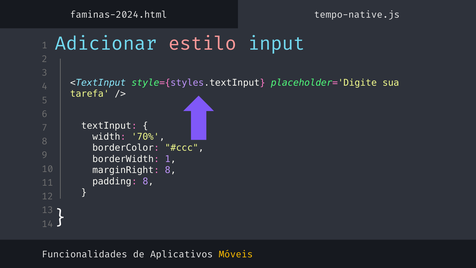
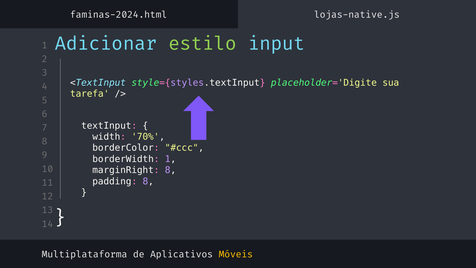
tempo-native.js: tempo-native.js -> lojas-native.js
estilo colour: pink -> light green
Funcionalidades: Funcionalidades -> Multiplataforma
